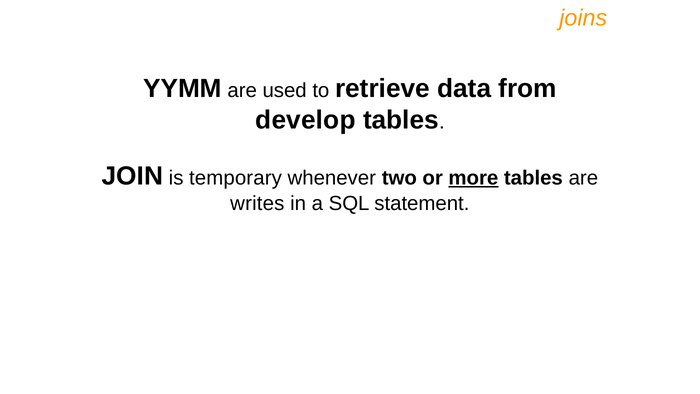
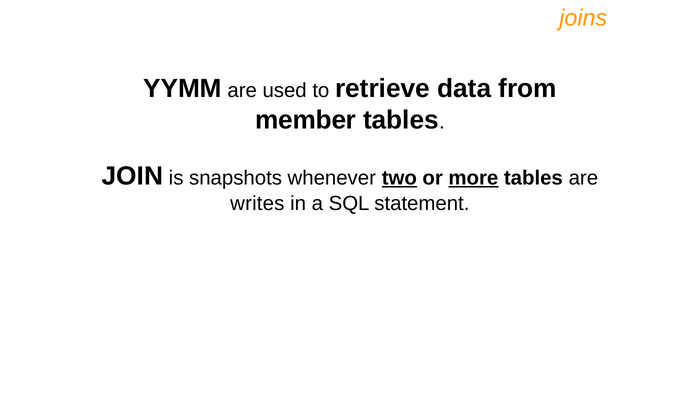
develop: develop -> member
temporary: temporary -> snapshots
two underline: none -> present
